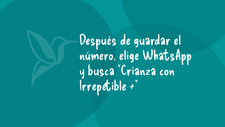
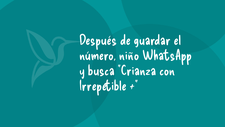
elige: elige -> niño
